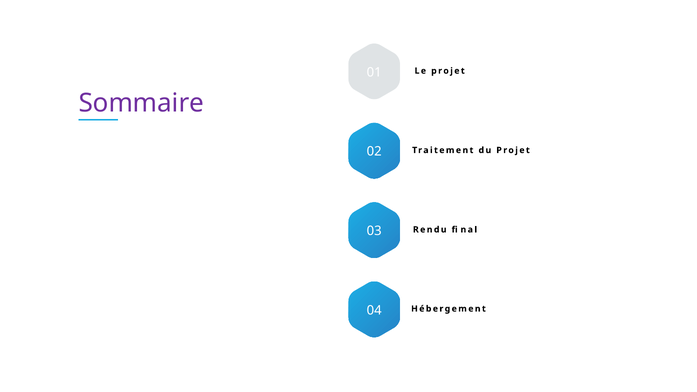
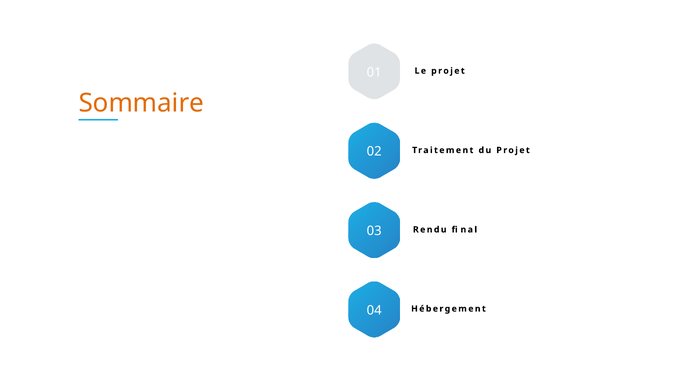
Sommaire colour: purple -> orange
